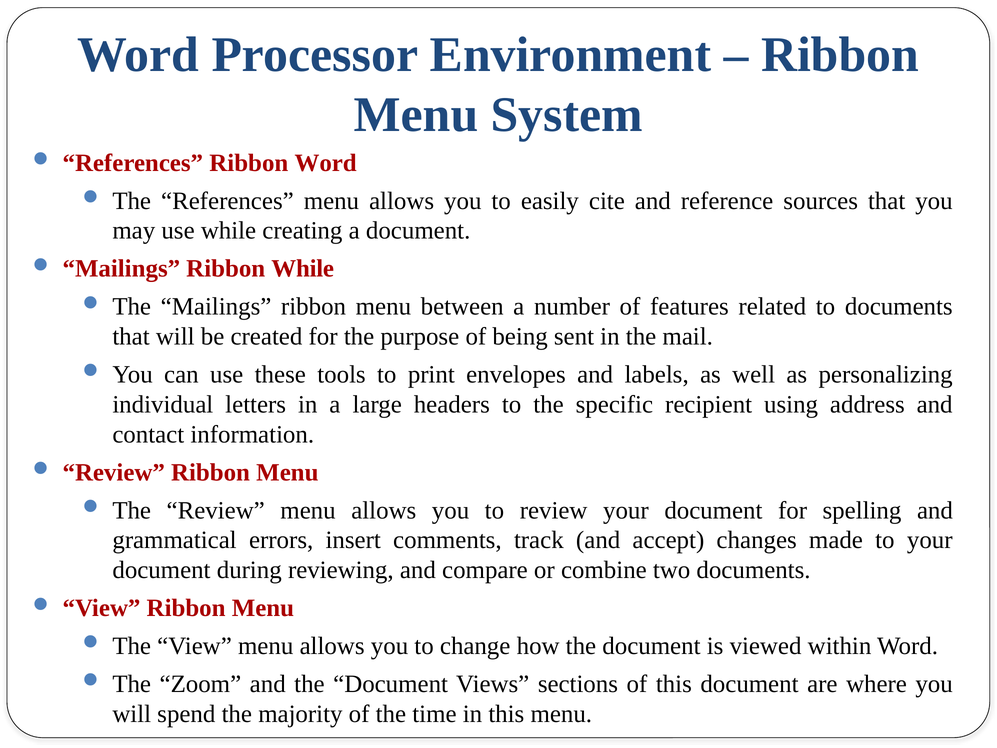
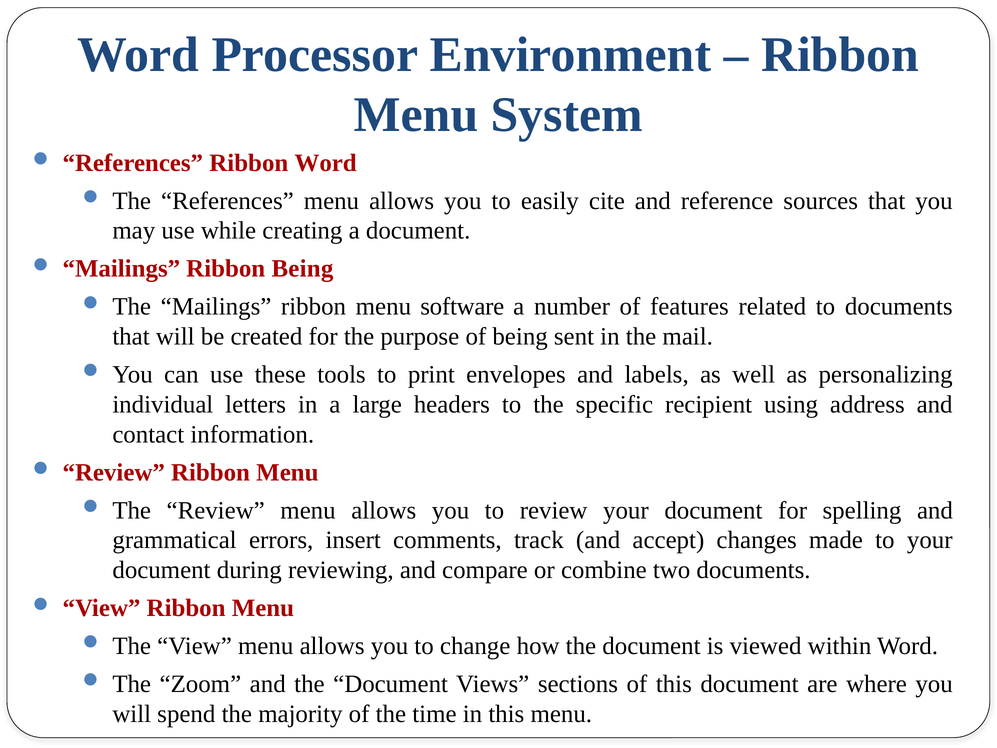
Ribbon While: While -> Being
between: between -> software
